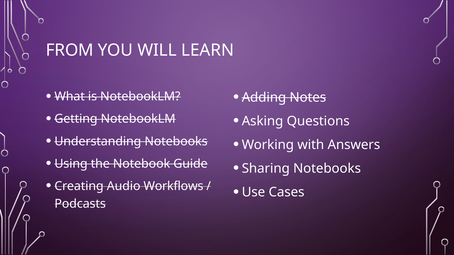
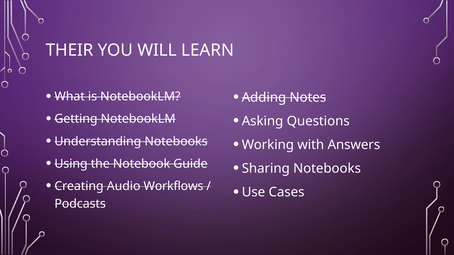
FROM: FROM -> THEIR
